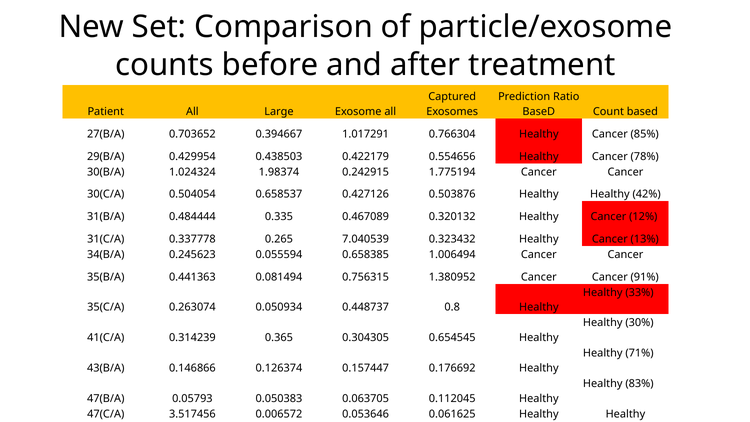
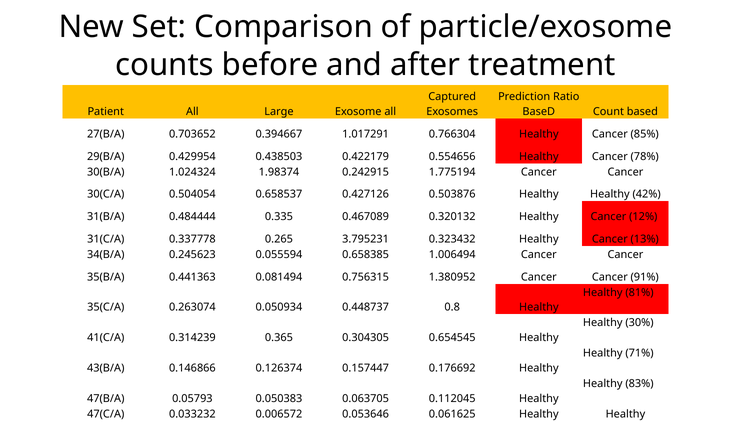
7.040539: 7.040539 -> 3.795231
33%: 33% -> 81%
3.517456: 3.517456 -> 0.033232
